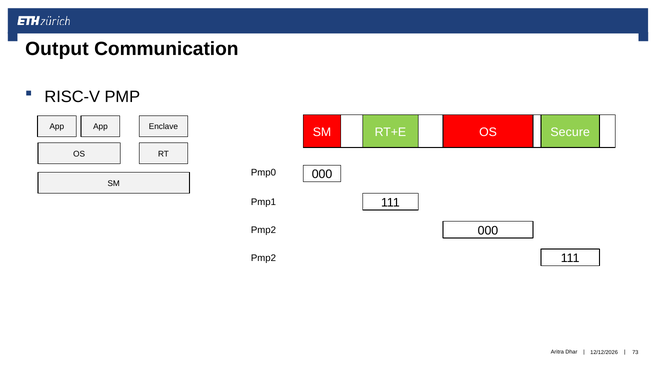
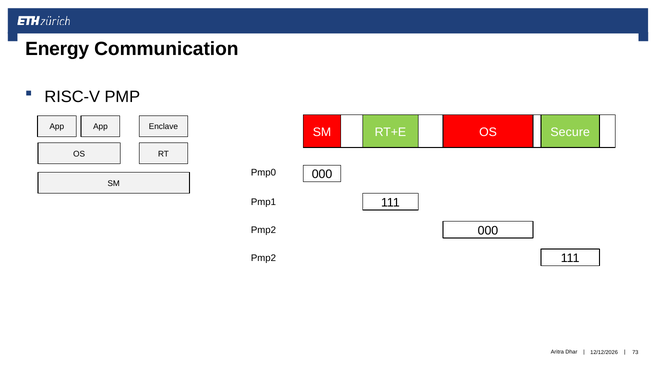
Output: Output -> Energy
